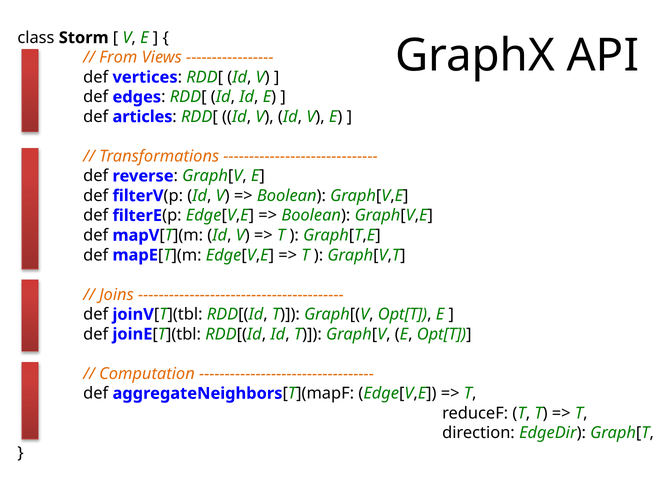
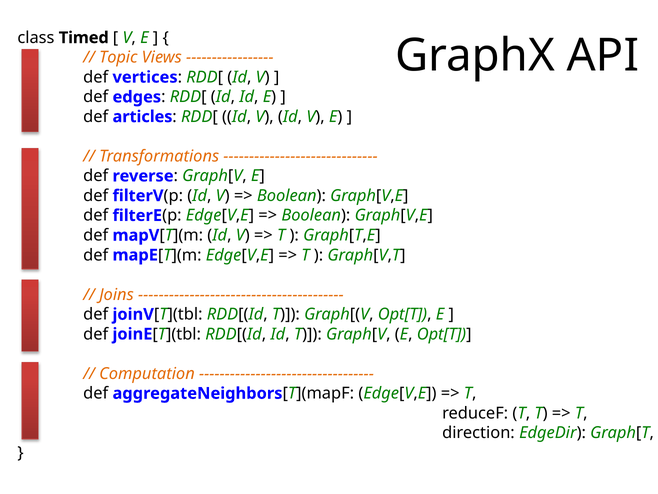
Storm: Storm -> Timed
From: From -> Topic
